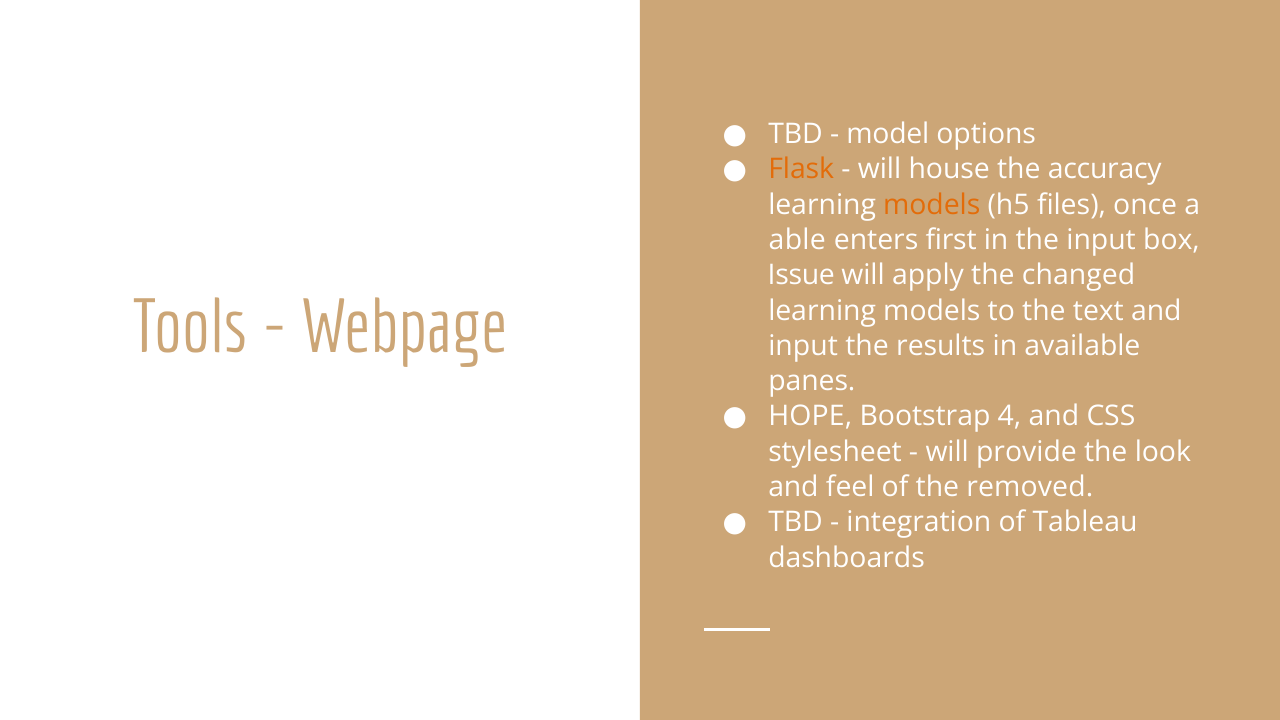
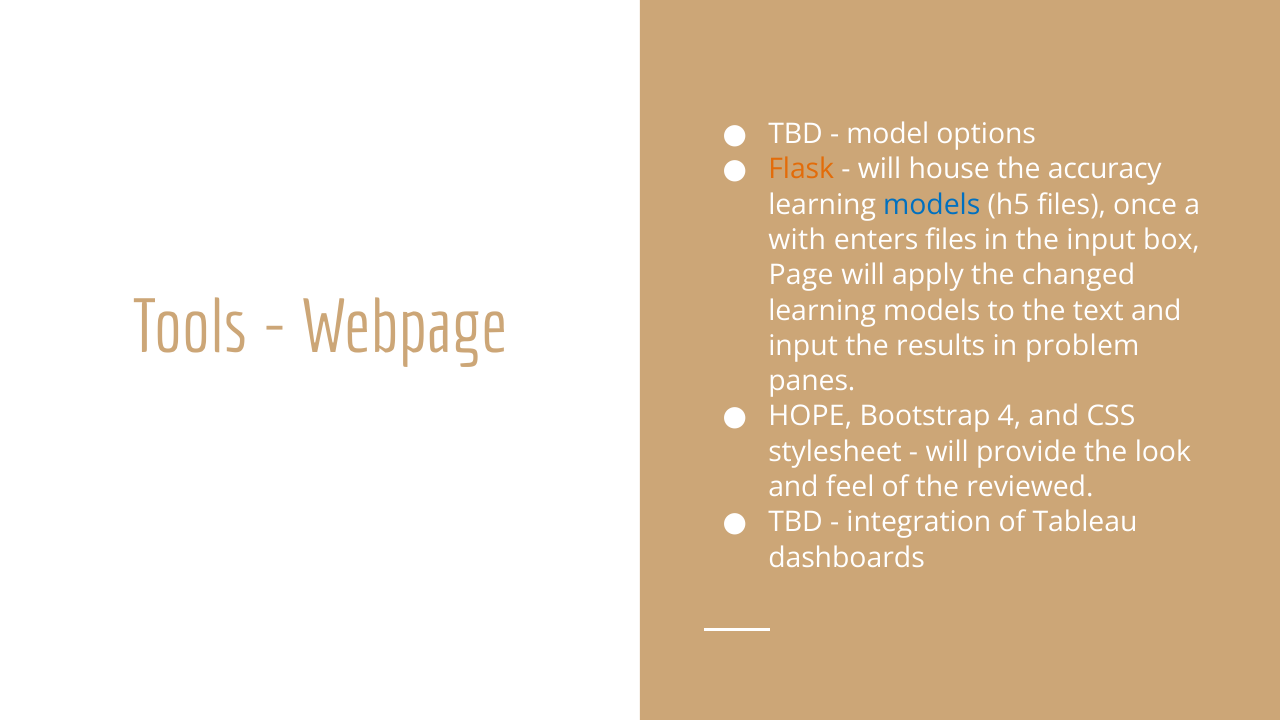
models at (932, 205) colour: orange -> blue
able: able -> with
enters first: first -> files
Issue: Issue -> Page
available: available -> problem
removed: removed -> reviewed
